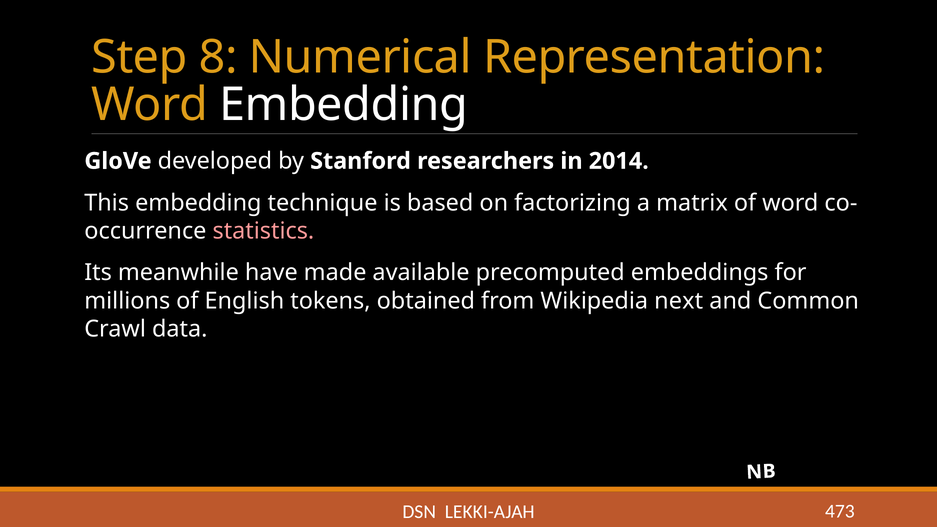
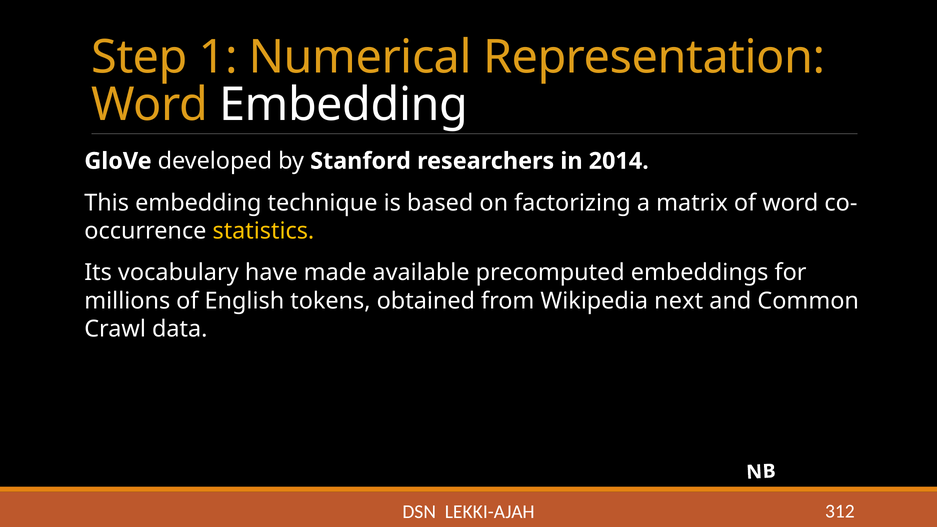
8: 8 -> 1
statistics colour: pink -> yellow
meanwhile: meanwhile -> vocabulary
473: 473 -> 312
